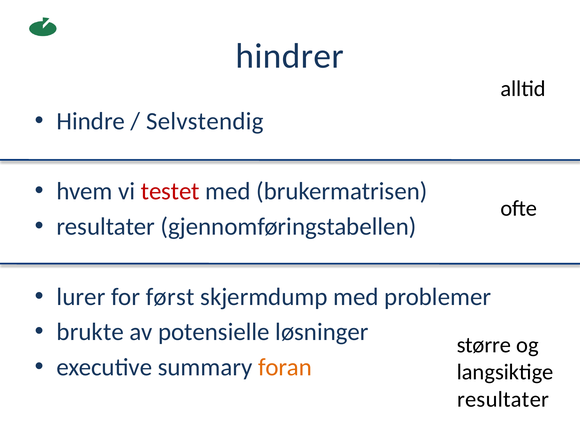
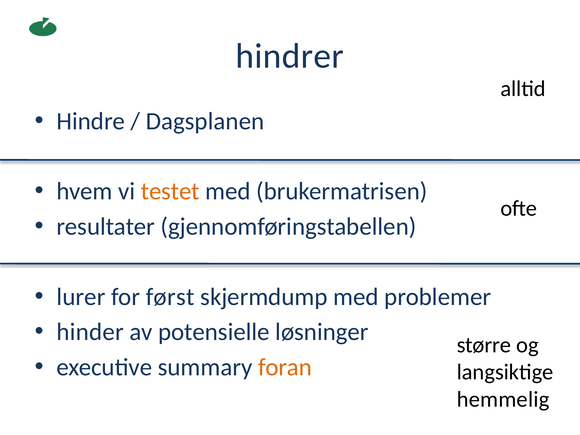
Selvstendig: Selvstendig -> Dagsplanen
testet colour: red -> orange
brukte: brukte -> hinder
resultater at (503, 399): resultater -> hemmelig
